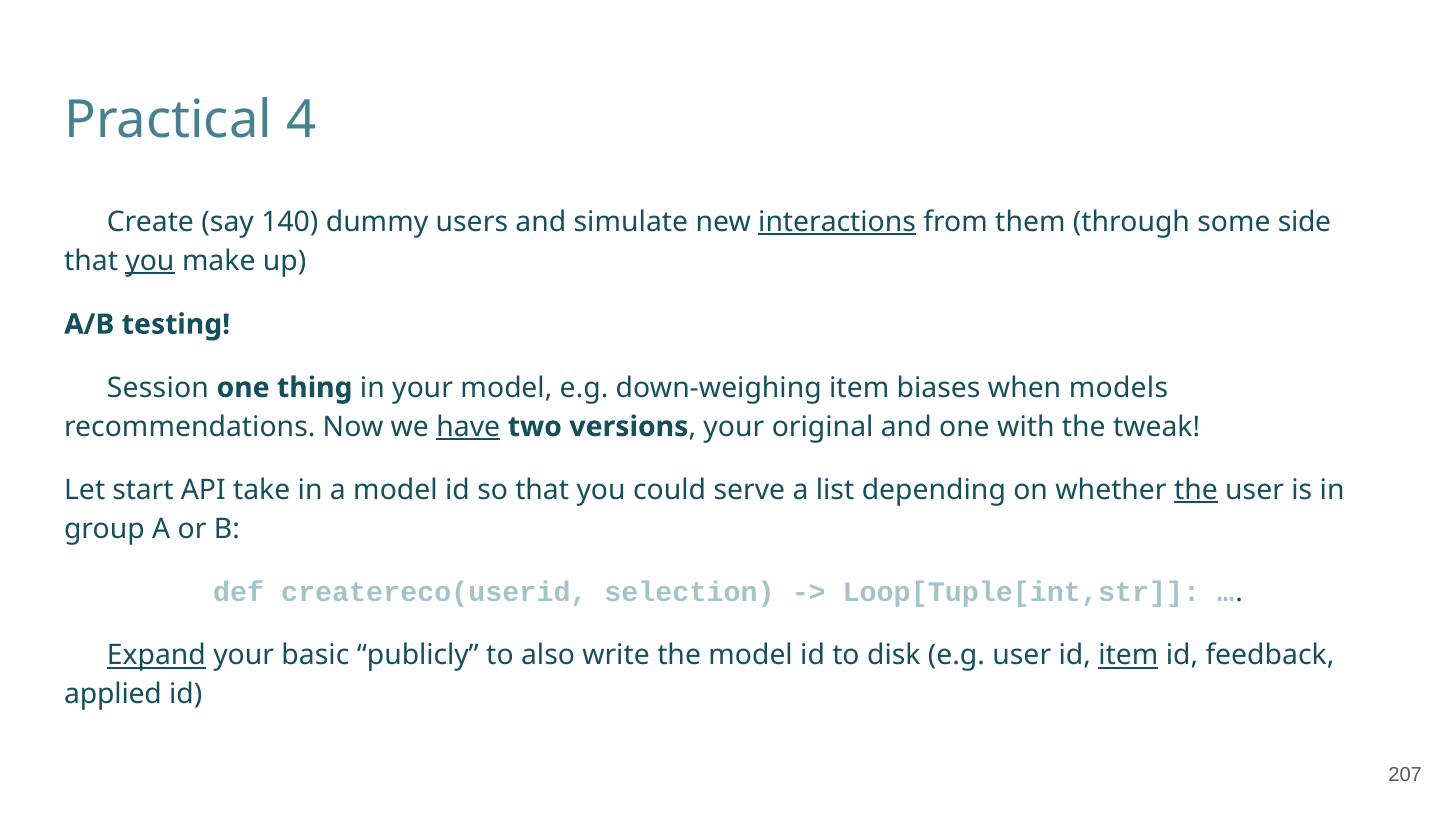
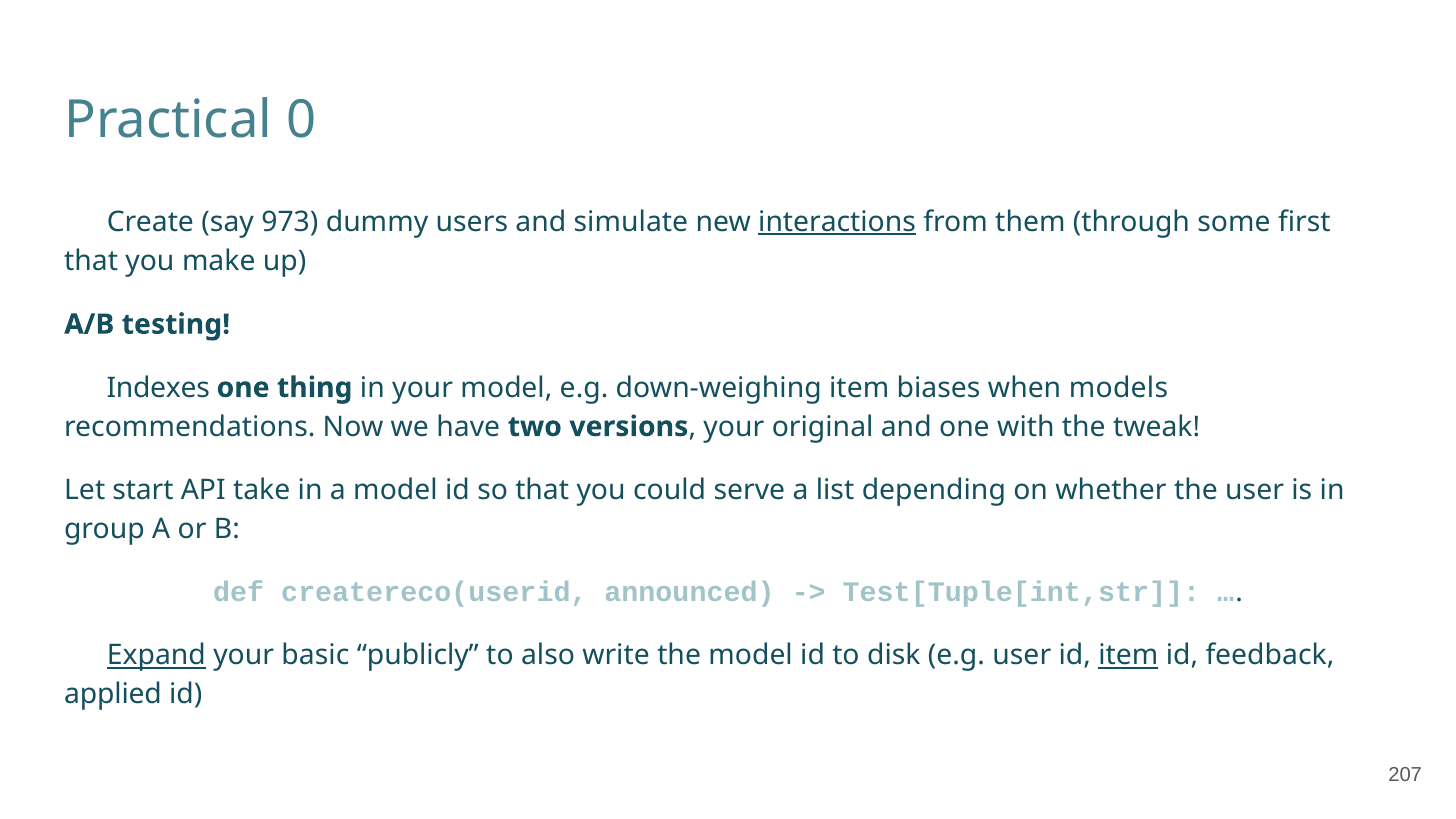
4: 4 -> 0
140: 140 -> 973
side: side -> first
you at (150, 261) underline: present -> none
Session: Session -> Indexes
have underline: present -> none
the at (1196, 490) underline: present -> none
selection: selection -> announced
Loop[Tuple[int,str: Loop[Tuple[int,str -> Test[Tuple[int,str
